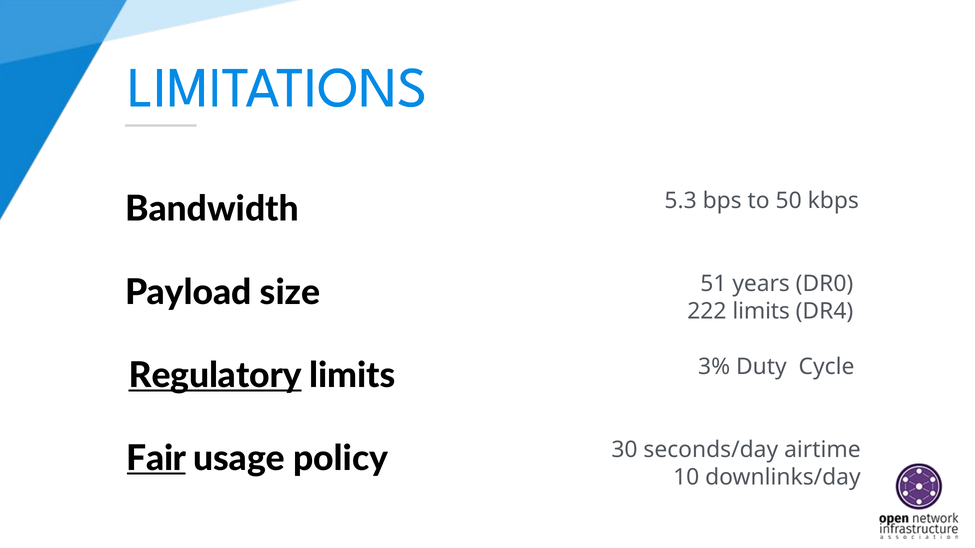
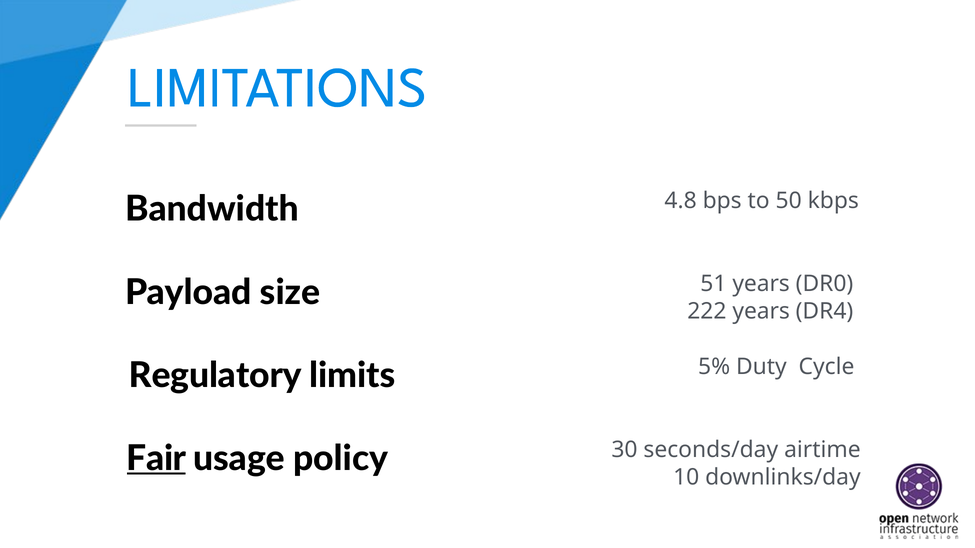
5.3: 5.3 -> 4.8
222 limits: limits -> years
3%: 3% -> 5%
Regulatory underline: present -> none
